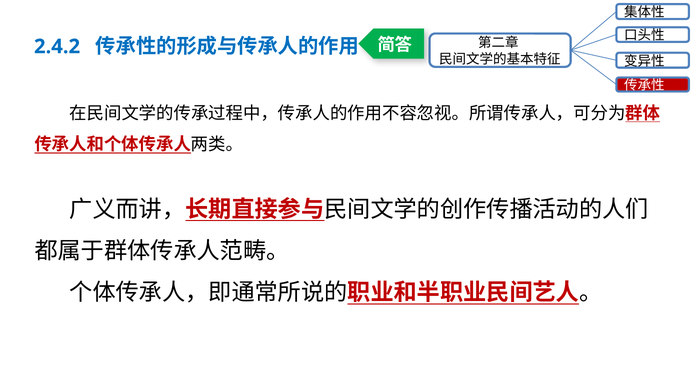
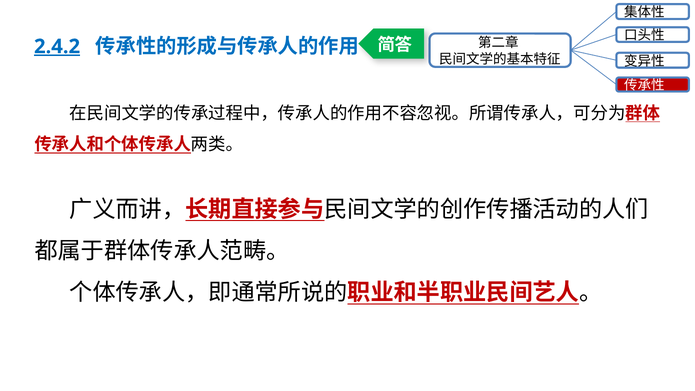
2.4.2 underline: none -> present
